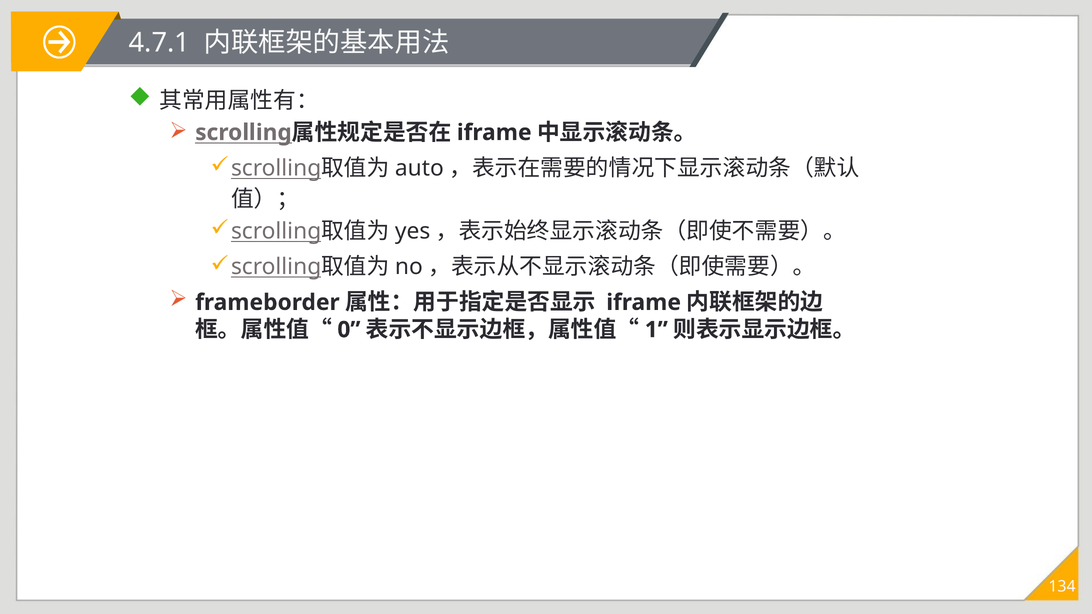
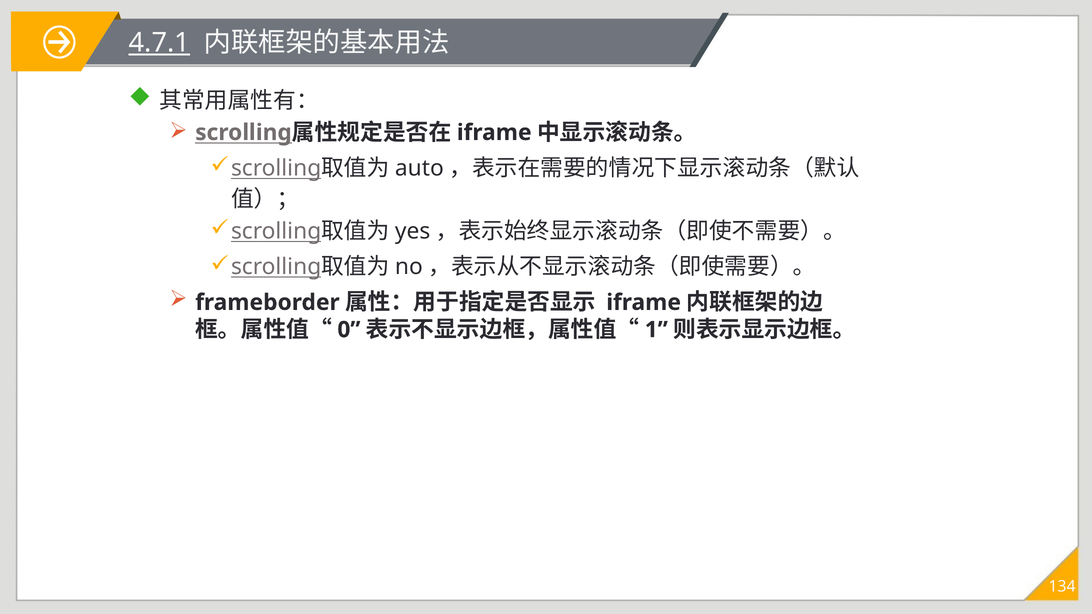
4.7.1 underline: none -> present
